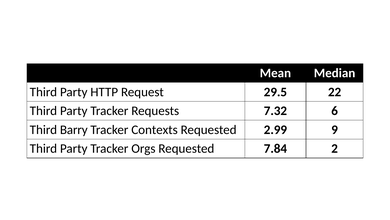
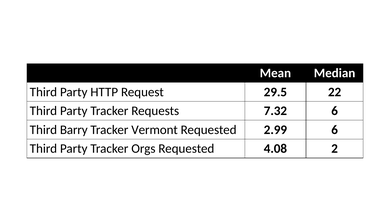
Contexts: Contexts -> Vermont
2.99 9: 9 -> 6
7.84: 7.84 -> 4.08
